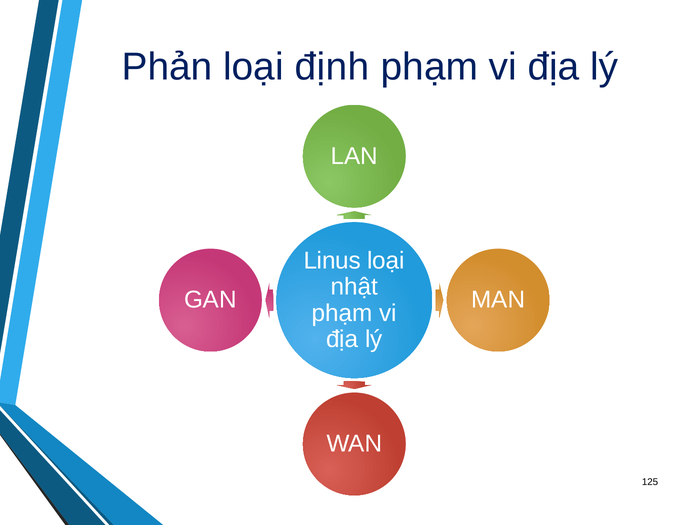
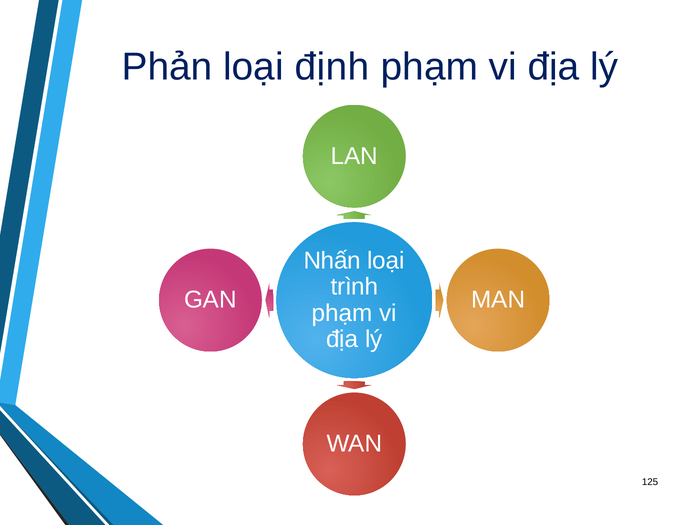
Linus: Linus -> Nhấn
nhật: nhật -> trình
